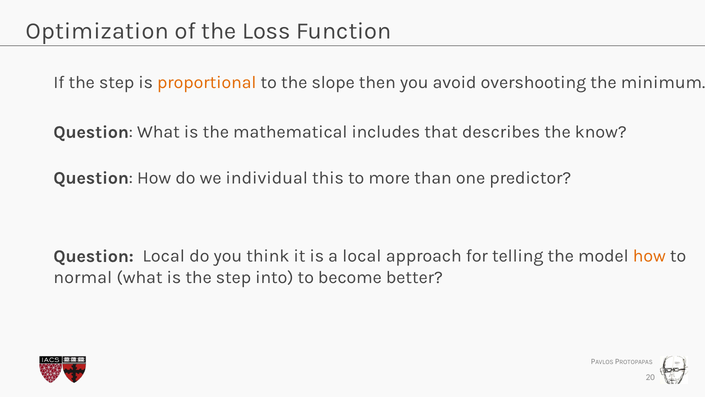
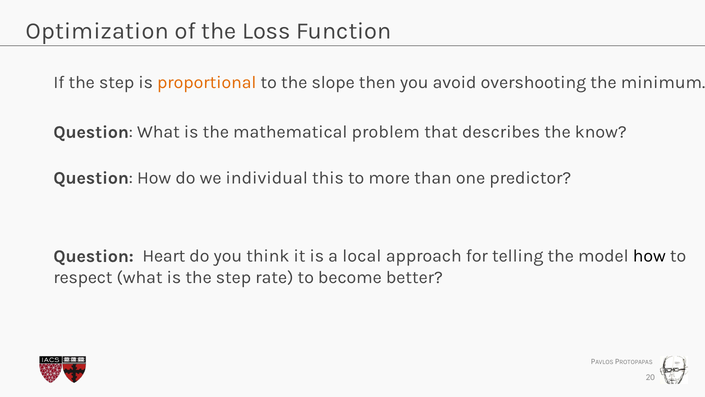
includes: includes -> problem
Question Local: Local -> Heart
how at (649, 256) colour: orange -> black
normal: normal -> respect
into: into -> rate
